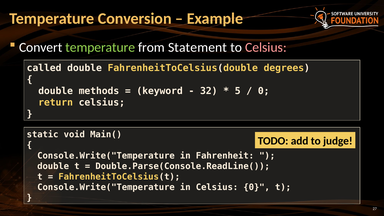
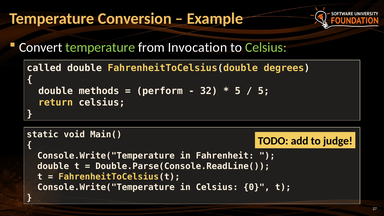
Statement: Statement -> Invocation
Celsius at (266, 47) colour: pink -> light green
keyword: keyword -> perform
0 at (264, 91): 0 -> 5
